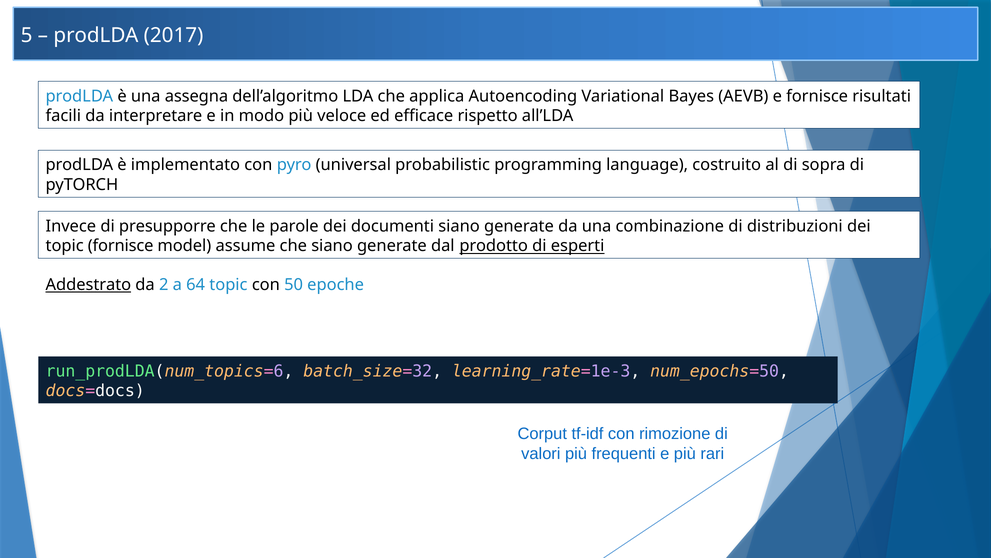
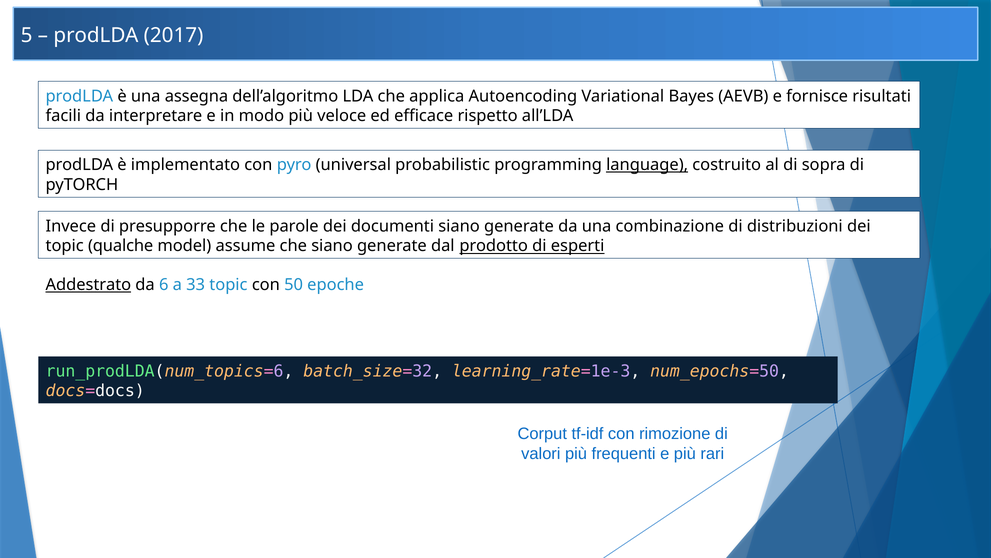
language underline: none -> present
topic fornisce: fornisce -> qualche
2: 2 -> 6
64: 64 -> 33
